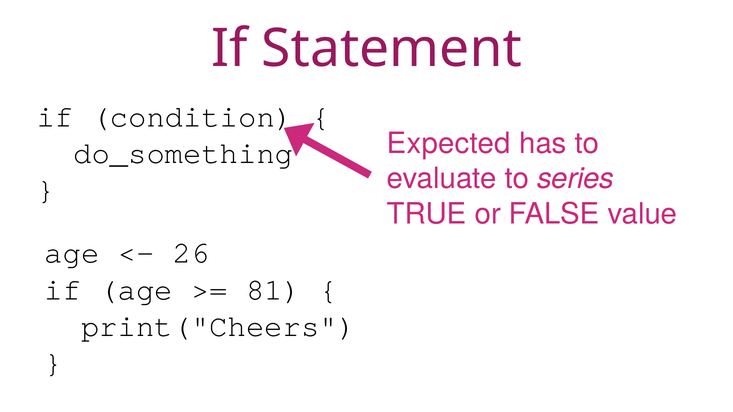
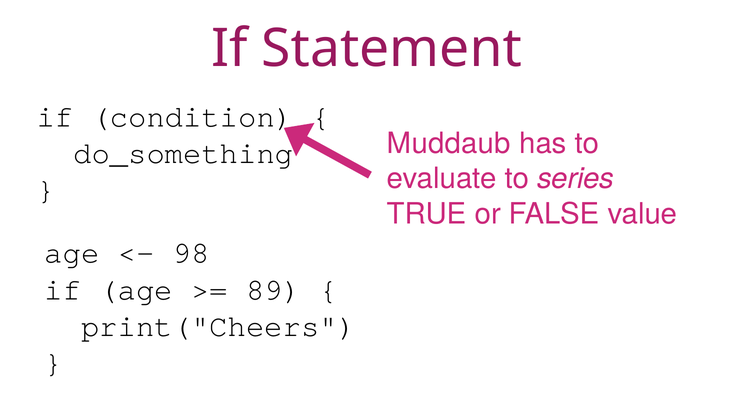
Expected: Expected -> Muddaub
26: 26 -> 98
81: 81 -> 89
